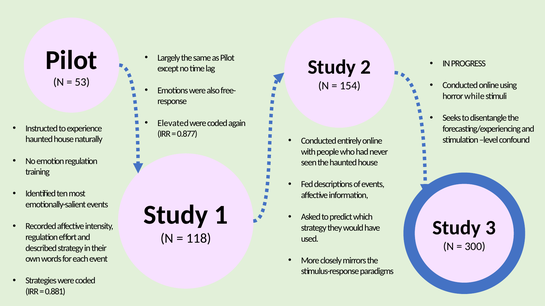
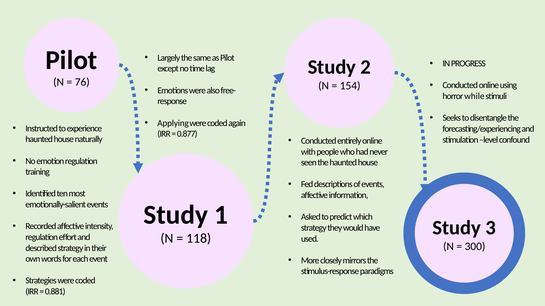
53: 53 -> 76
Elevated: Elevated -> Applying
